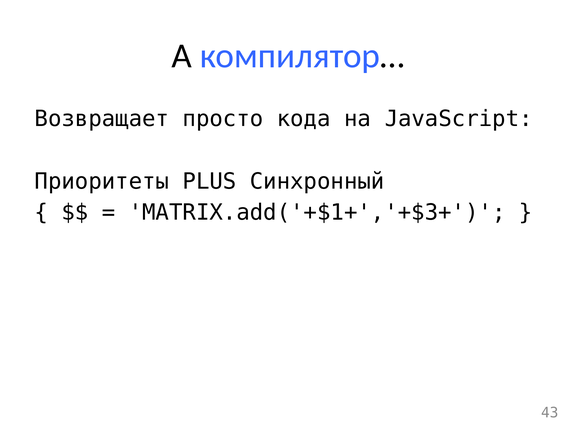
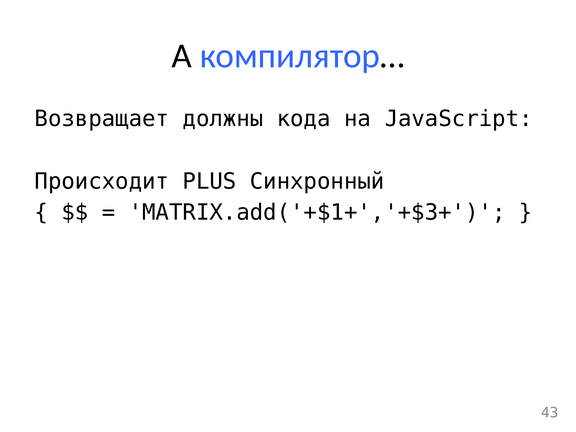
просто: просто -> должны
Приоритеты: Приоритеты -> Происходит
